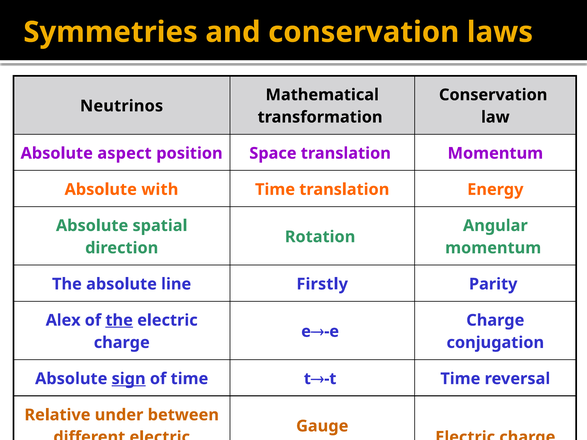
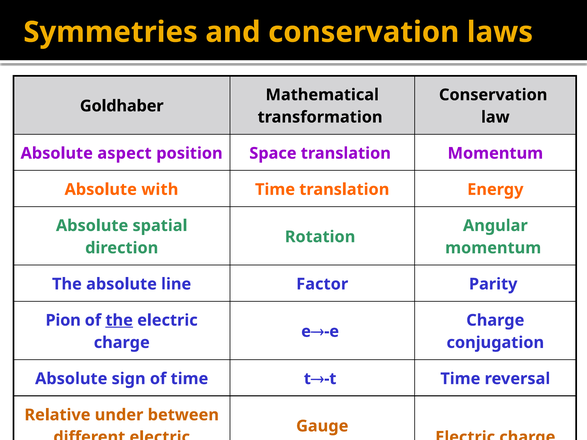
Neutrinos: Neutrinos -> Goldhaber
Firstly: Firstly -> Factor
Alex: Alex -> Pion
sign underline: present -> none
